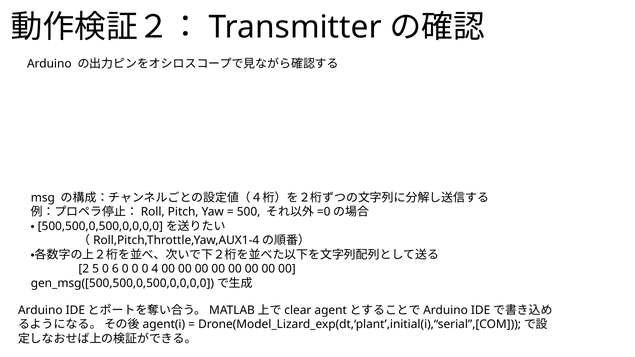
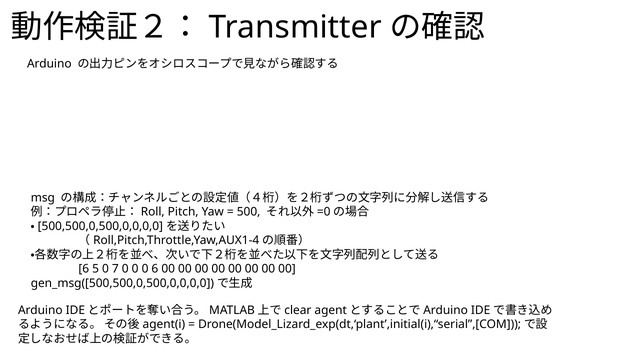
2 at (84, 269): 2 -> 6
6: 6 -> 7
0 4: 4 -> 6
